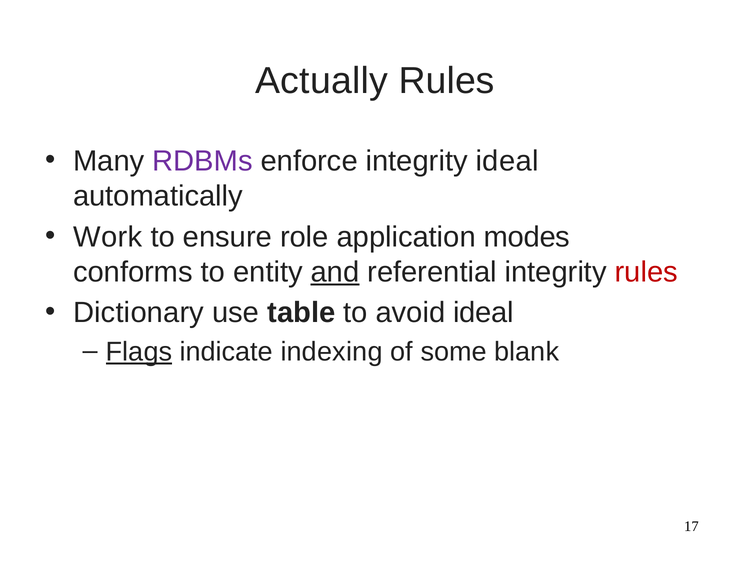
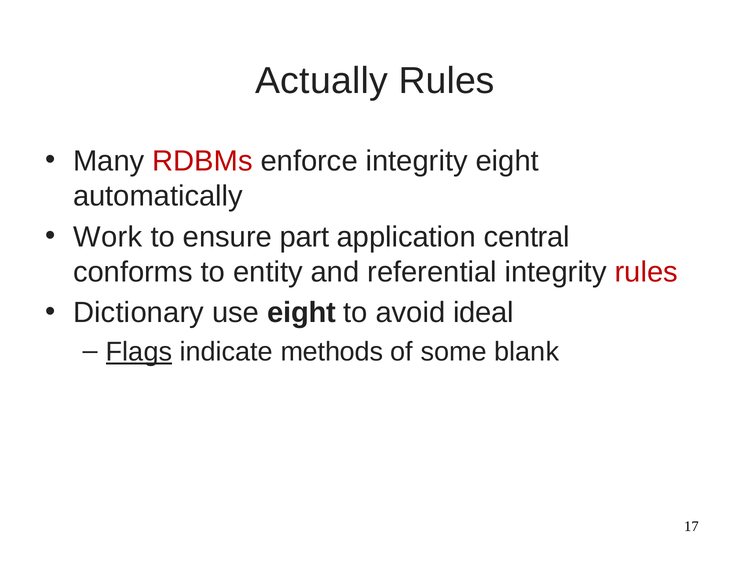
RDBMs colour: purple -> red
integrity ideal: ideal -> eight
role: role -> part
modes: modes -> central
and underline: present -> none
use table: table -> eight
indexing: indexing -> methods
